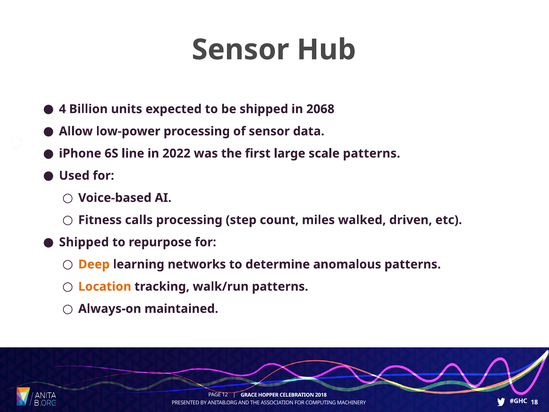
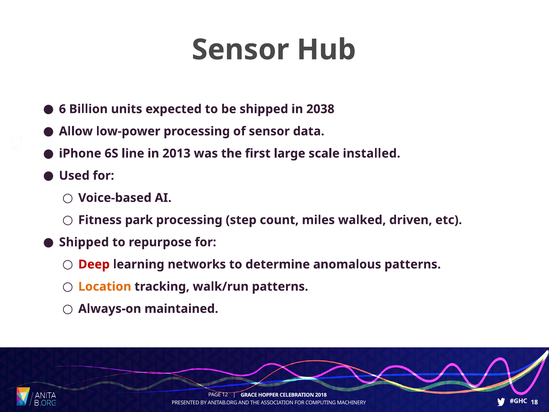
4: 4 -> 6
2068: 2068 -> 2038
2022: 2022 -> 2013
scale patterns: patterns -> installed
calls: calls -> park
Deep colour: orange -> red
